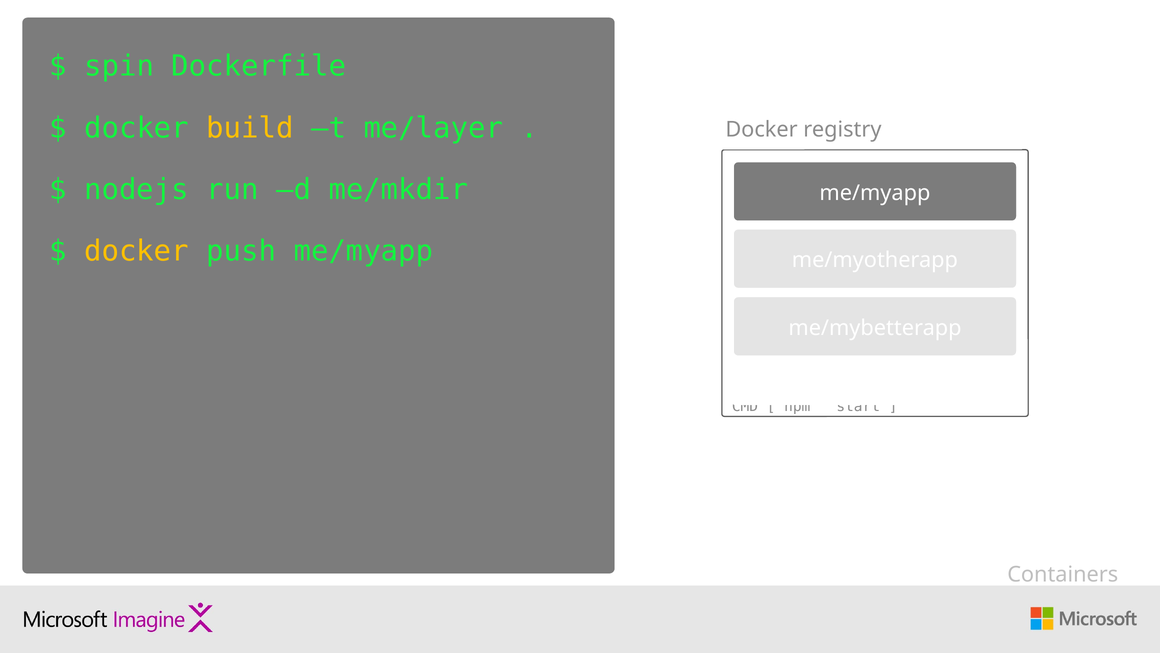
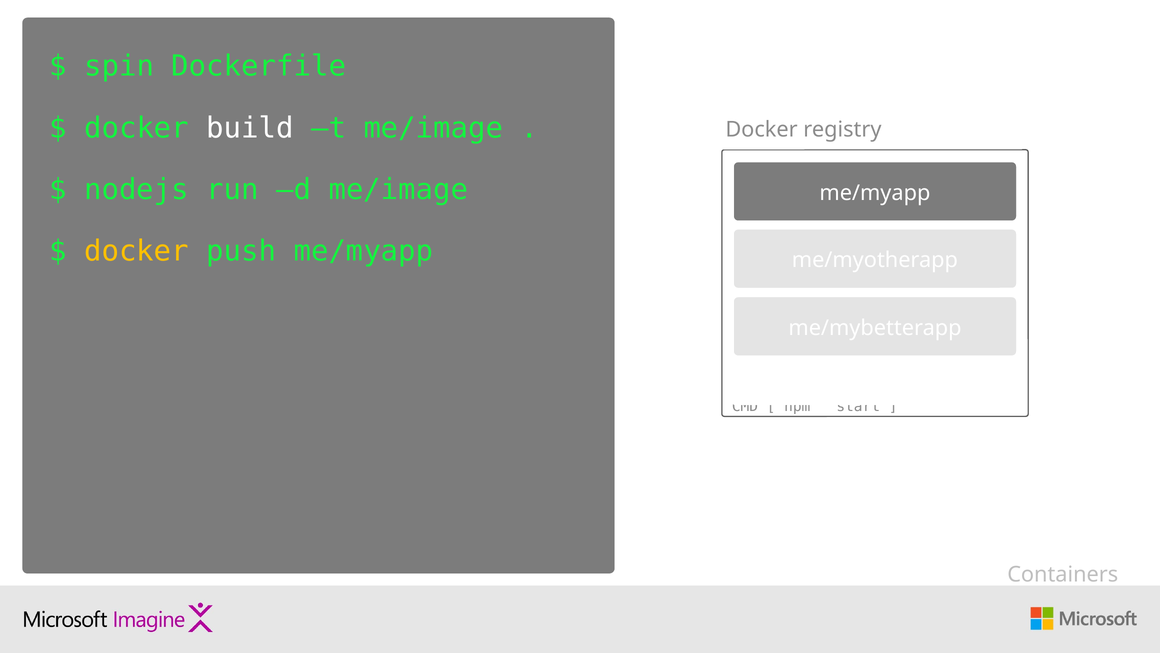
build colour: yellow -> white
t me/layer: me/layer -> me/image
d me/mkdir: me/mkdir -> me/image
